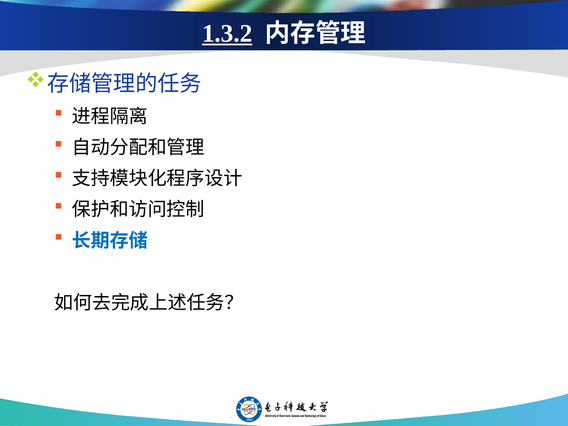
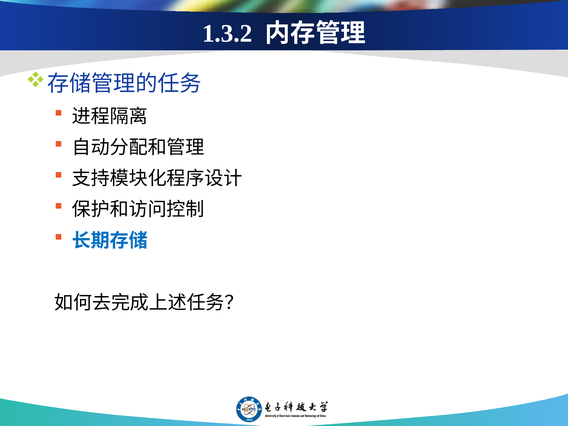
1.3.2 underline: present -> none
